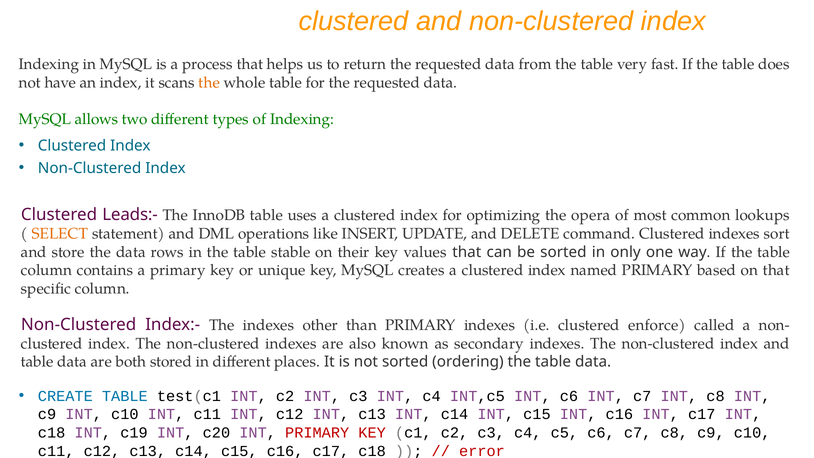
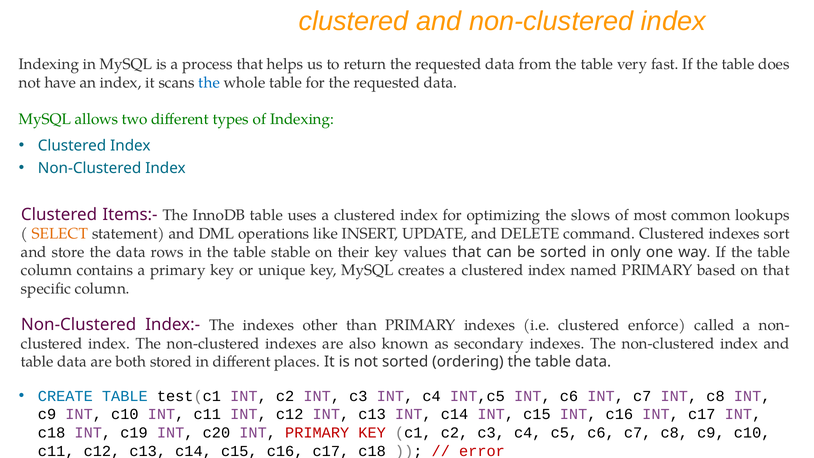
the at (209, 83) colour: orange -> blue
Leads:-: Leads:- -> Items:-
opera: opera -> slows
